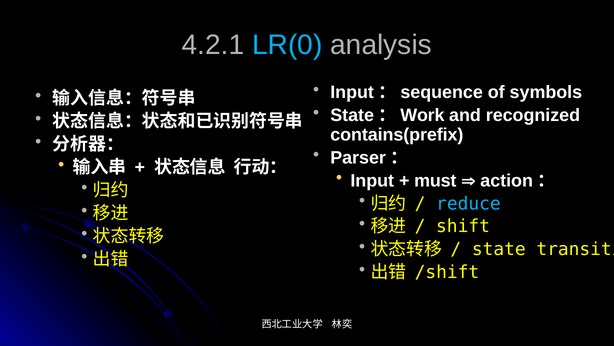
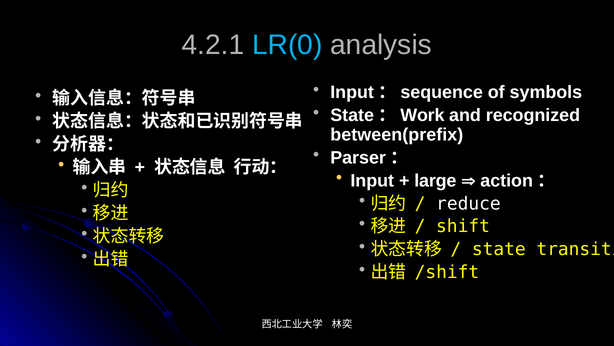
contains(prefix: contains(prefix -> between(prefix
must: must -> large
reduce colour: light blue -> white
